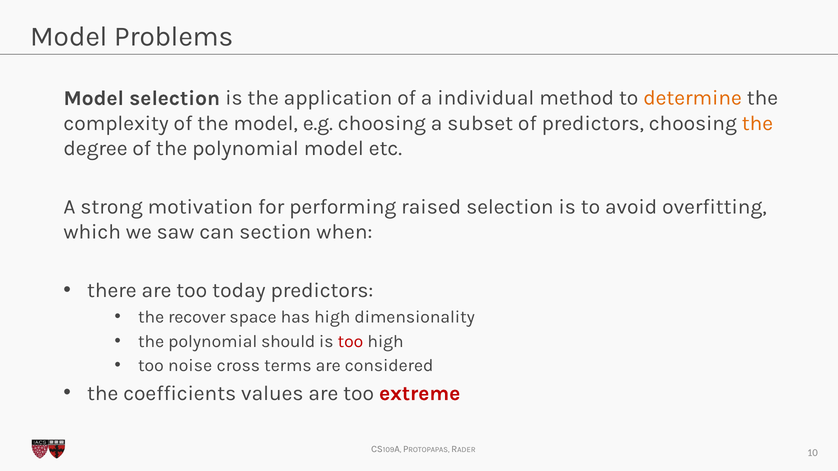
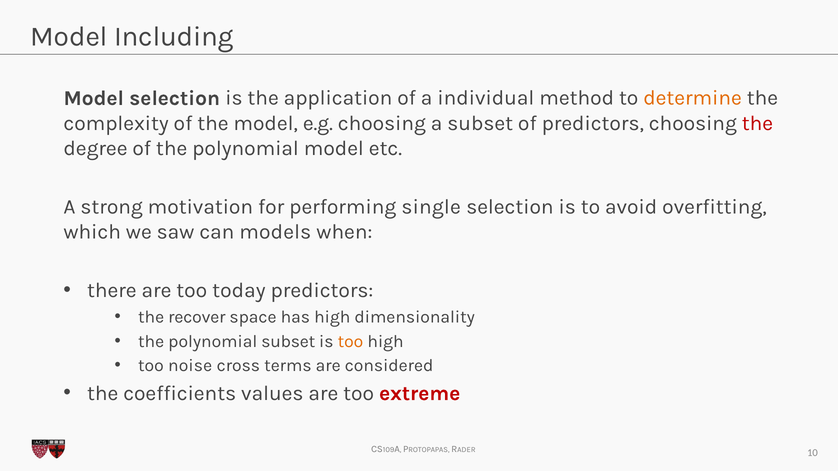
Problems: Problems -> Including
the at (757, 123) colour: orange -> red
raised: raised -> single
section: section -> models
polynomial should: should -> subset
too at (350, 342) colour: red -> orange
